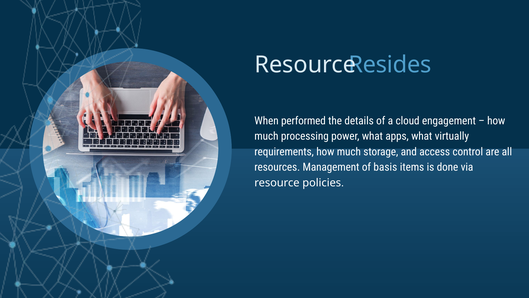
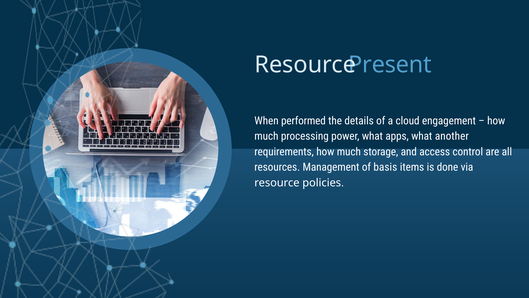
Resides: Resides -> Present
virtually: virtually -> another
